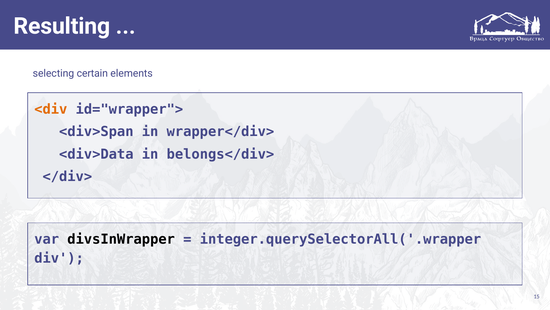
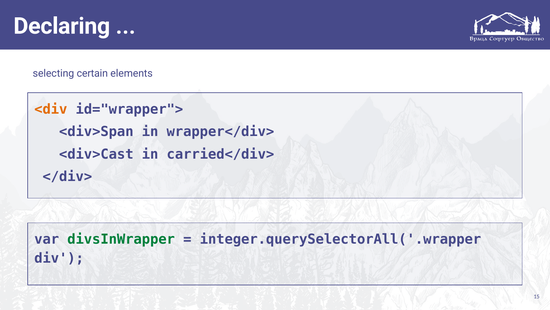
Resulting: Resulting -> Declaring
<div>Data: <div>Data -> <div>Cast
belongs</div>: belongs</div> -> carried</div>
divsInWrapper colour: black -> green
